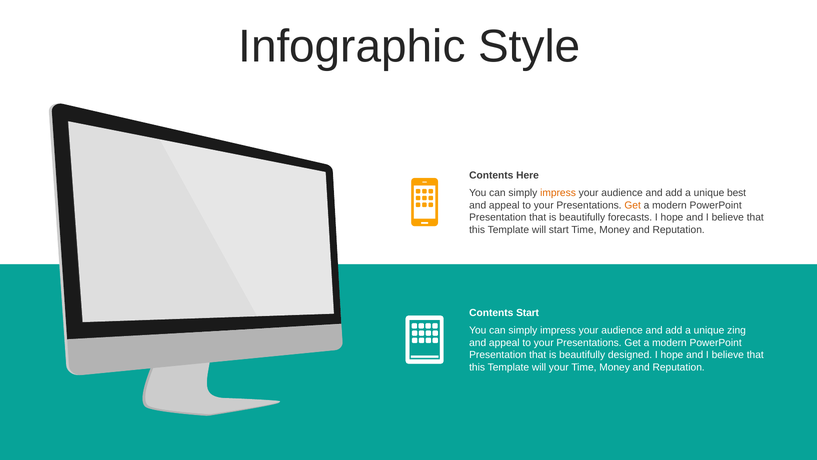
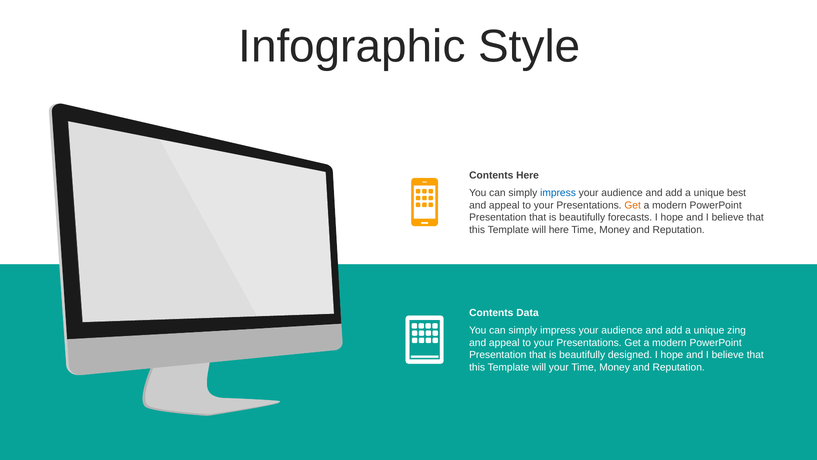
impress at (558, 193) colour: orange -> blue
will start: start -> here
Contents Start: Start -> Data
